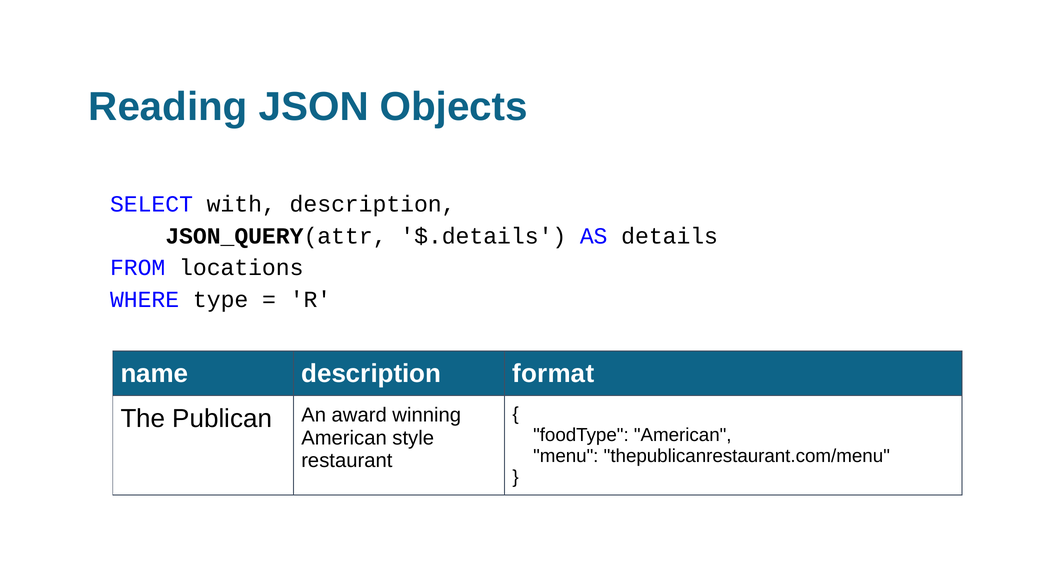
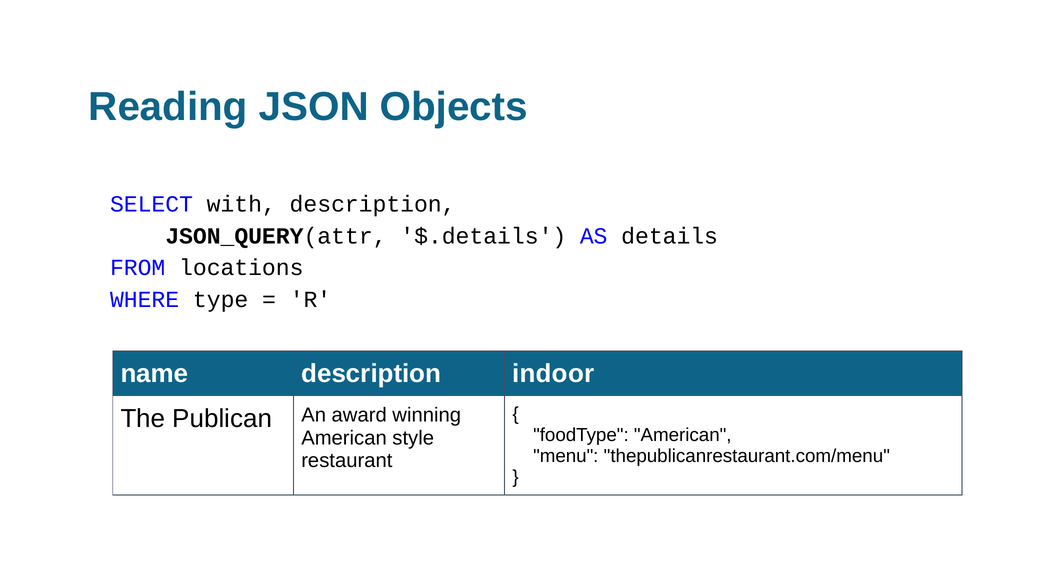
format: format -> indoor
